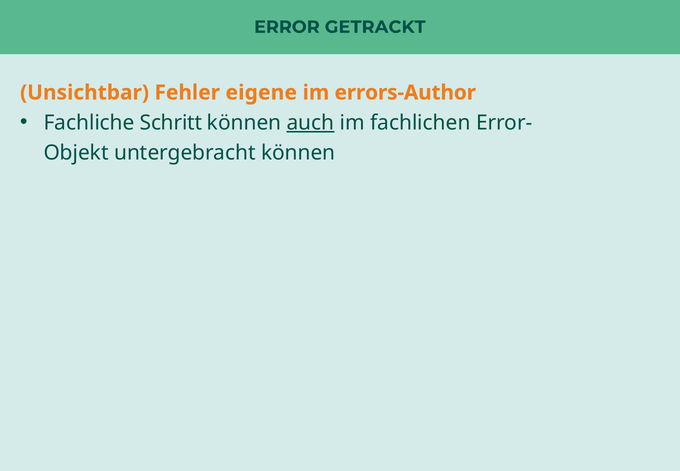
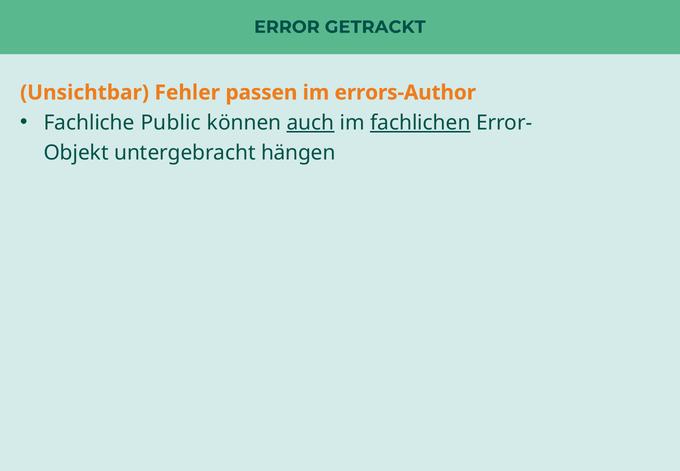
eigene: eigene -> passen
Schritt: Schritt -> Public
fachlichen underline: none -> present
untergebracht können: können -> hängen
